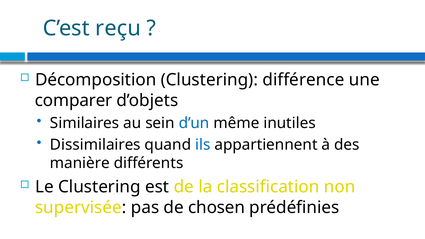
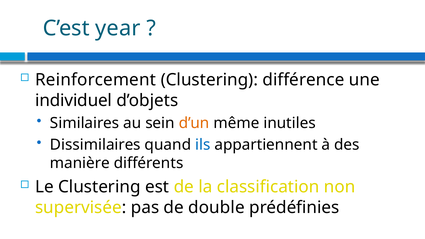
reçu: reçu -> year
Décomposition: Décomposition -> Reinforcement
comparer: comparer -> individuel
d’un colour: blue -> orange
chosen: chosen -> double
